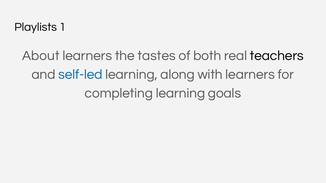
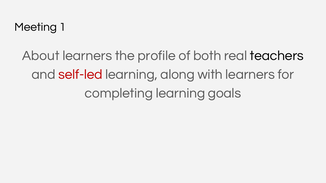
Playlists: Playlists -> Meeting
tastes: tastes -> profile
self-led colour: blue -> red
